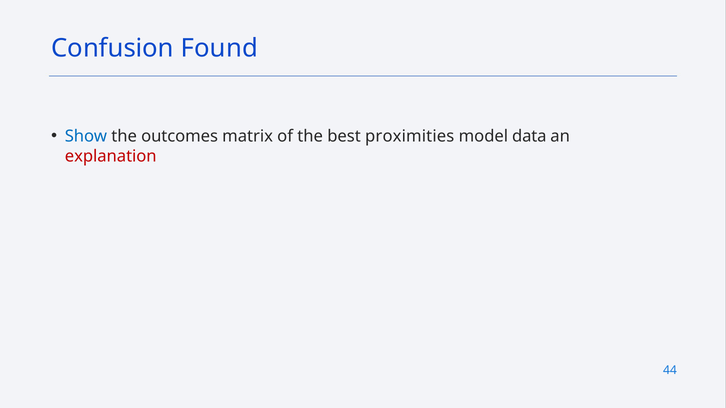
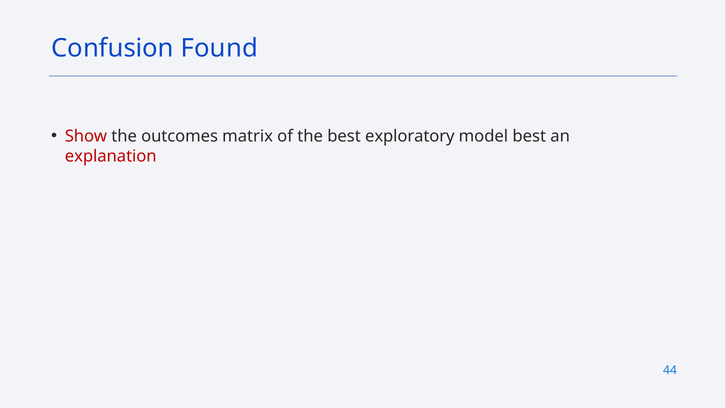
Show colour: blue -> red
proximities: proximities -> exploratory
model data: data -> best
